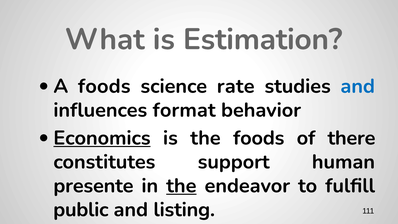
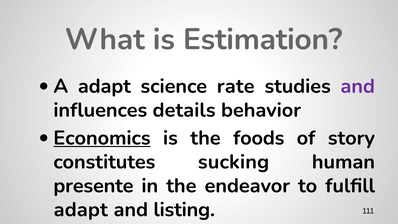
A foods: foods -> adapt
and at (358, 86) colour: blue -> purple
format: format -> details
there: there -> story
support: support -> sucking
the at (181, 186) underline: present -> none
public at (81, 209): public -> adapt
